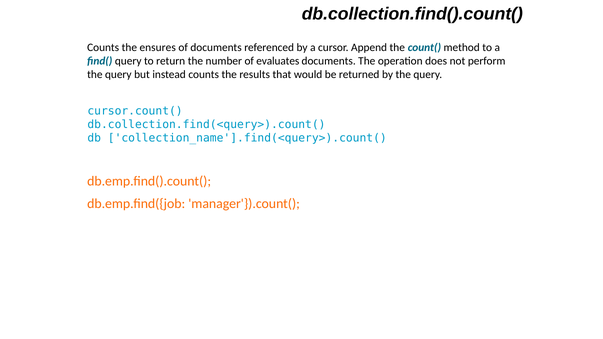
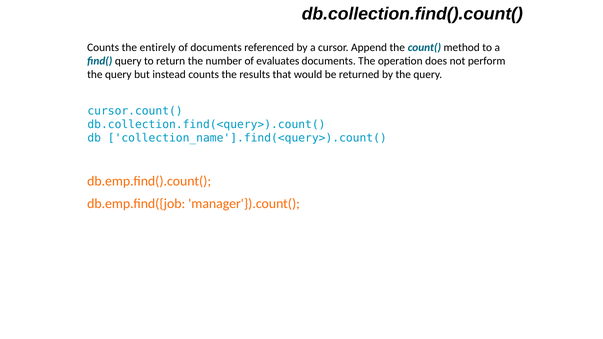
ensures: ensures -> entirely
